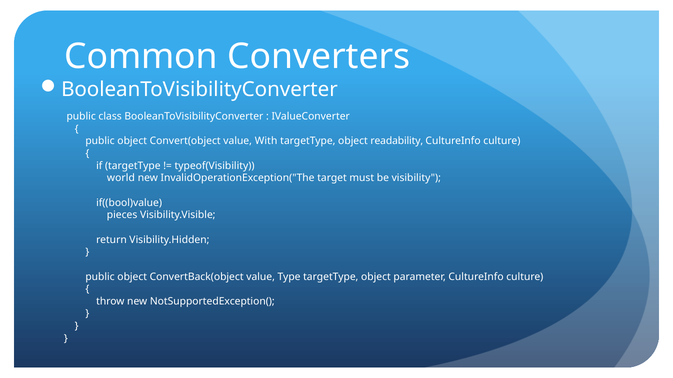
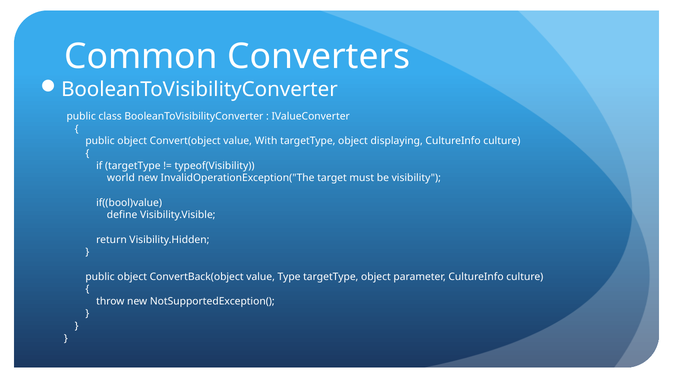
readability: readability -> displaying
pieces: pieces -> define
